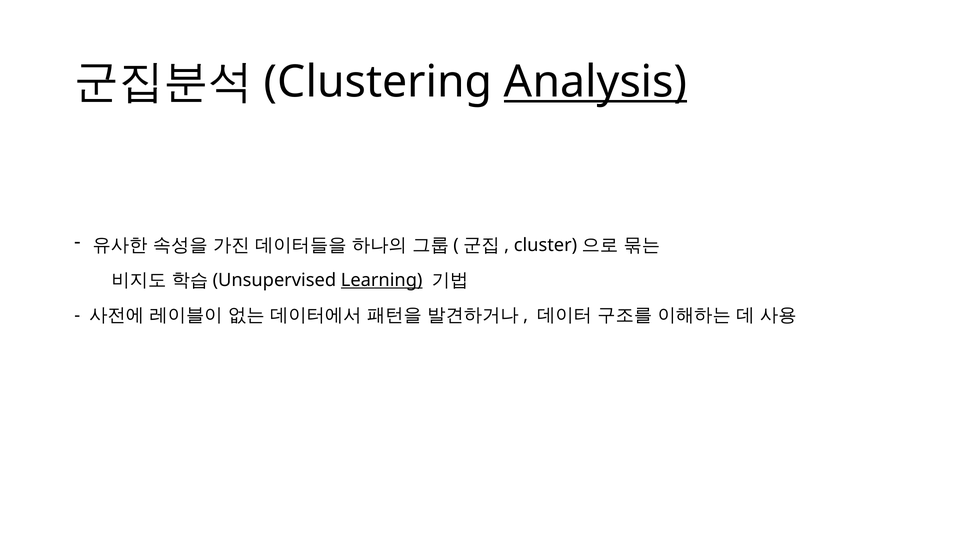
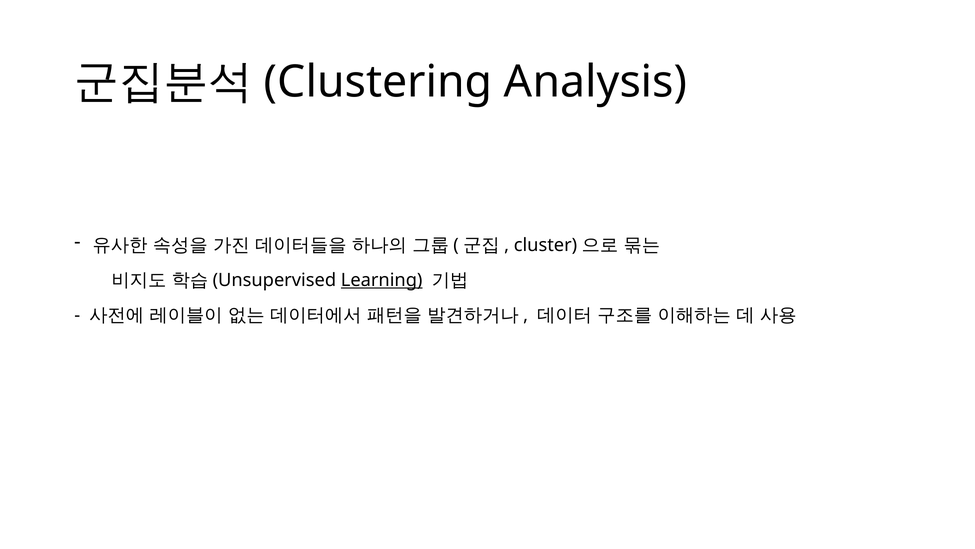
Analysis underline: present -> none
